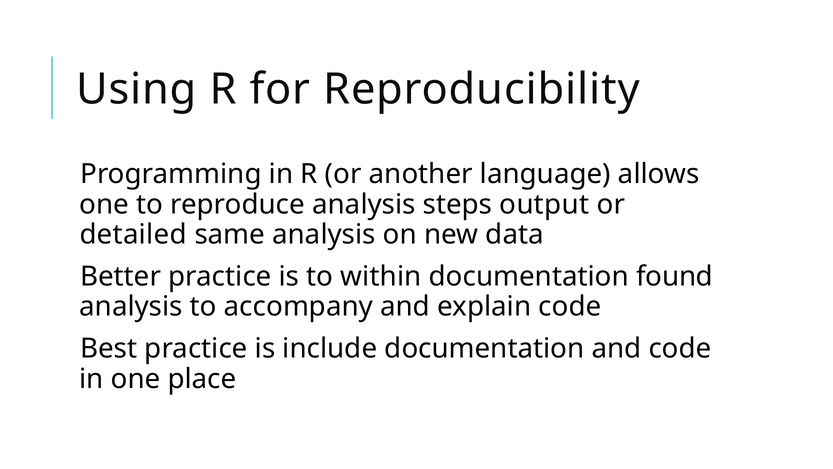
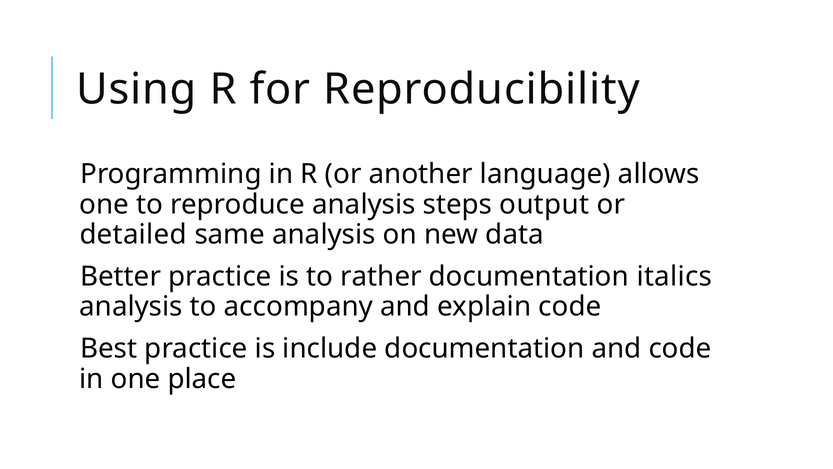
within: within -> rather
found: found -> italics
